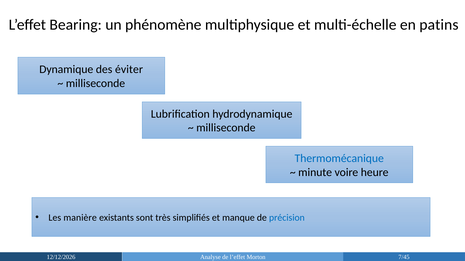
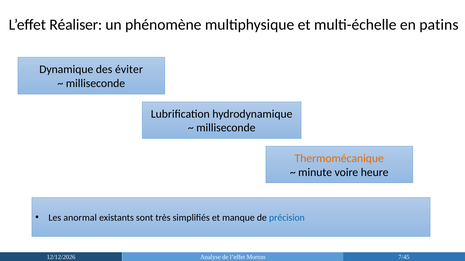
Bearing: Bearing -> Réaliser
Thermomécanique colour: blue -> orange
manière: manière -> anormal
